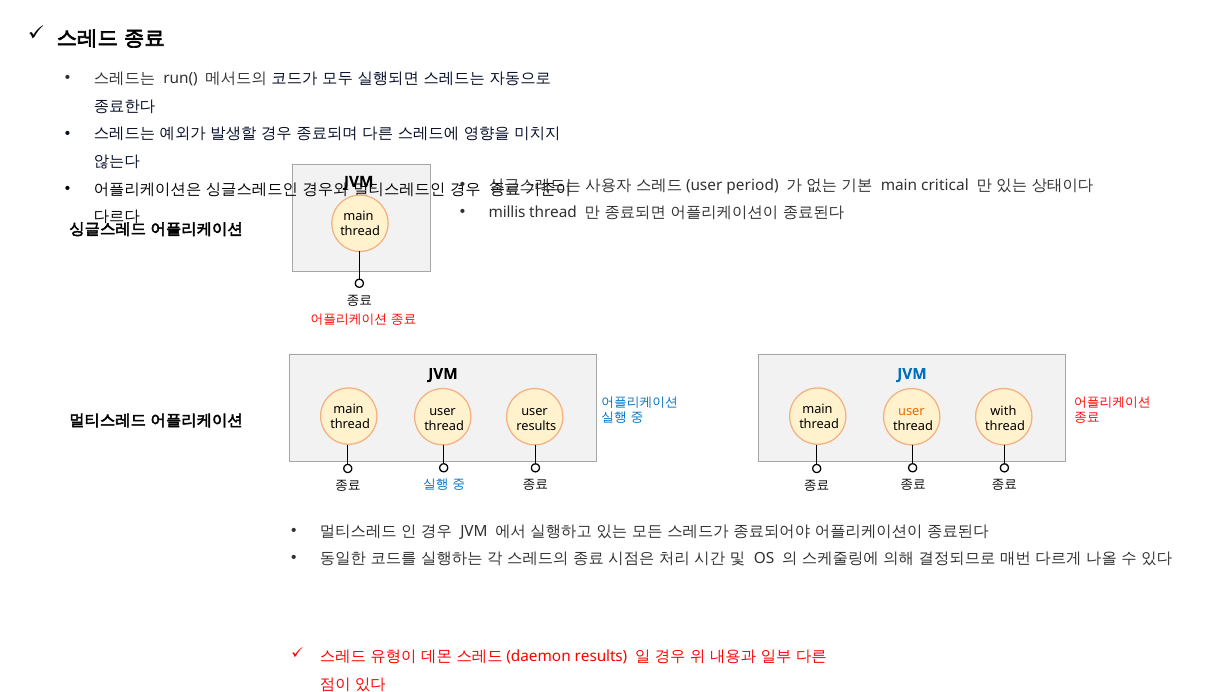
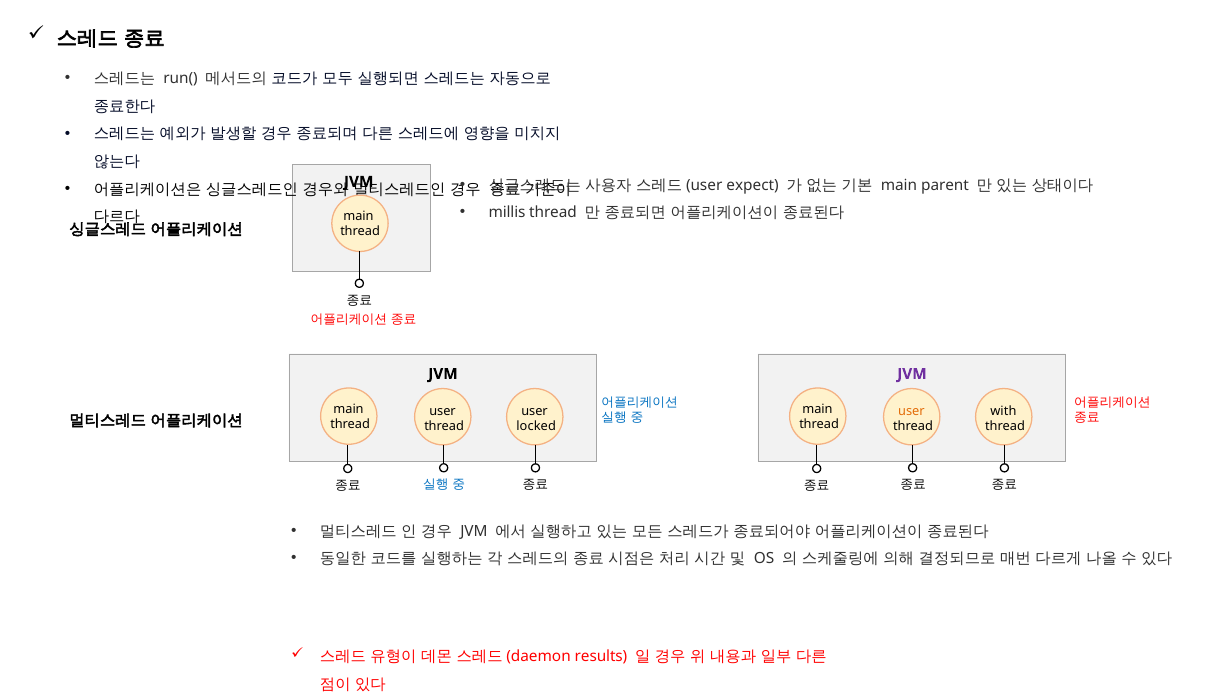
period: period -> expect
critical: critical -> parent
JVM at (912, 374) colour: blue -> purple
results at (536, 426): results -> locked
